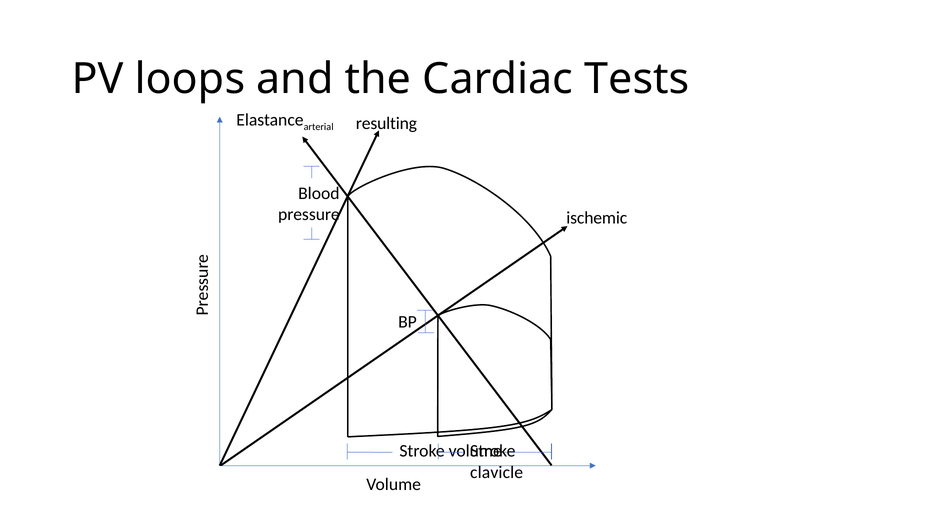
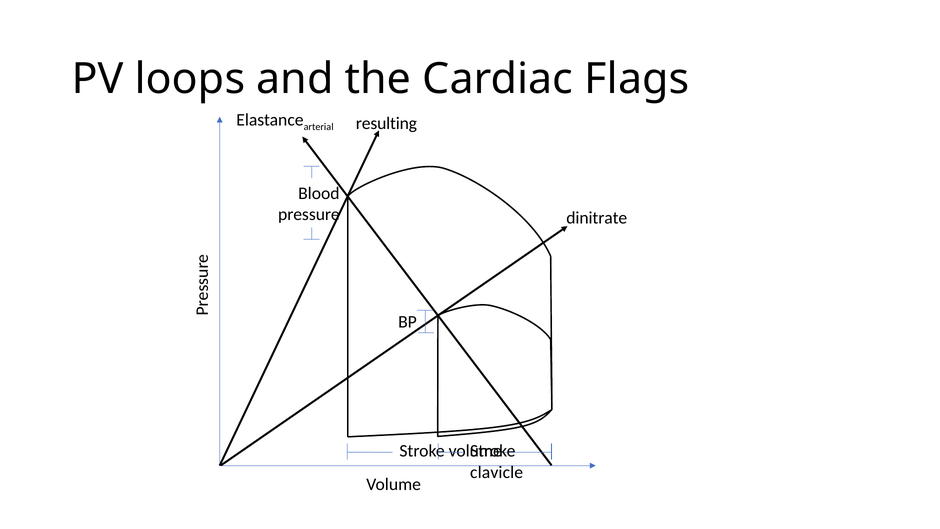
Tests: Tests -> Flags
ischemic: ischemic -> dinitrate
